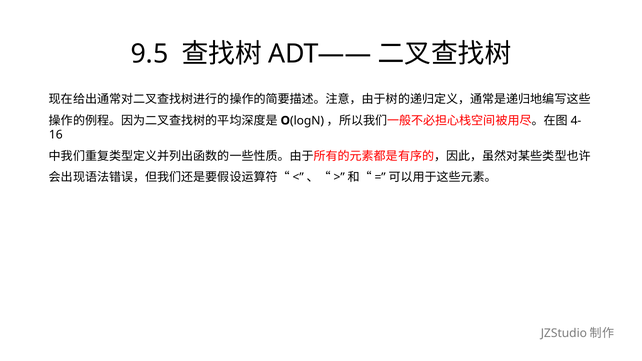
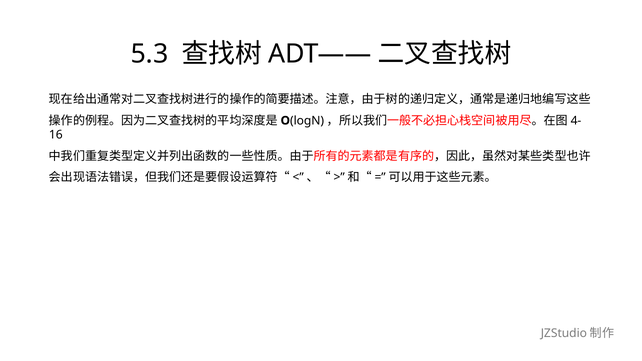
9.5: 9.5 -> 5.3
